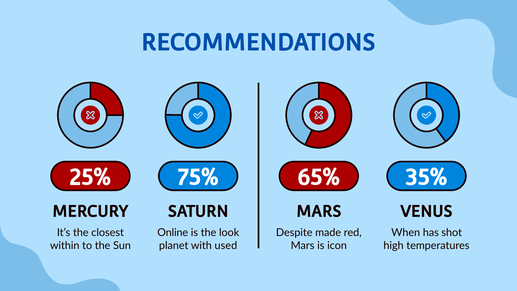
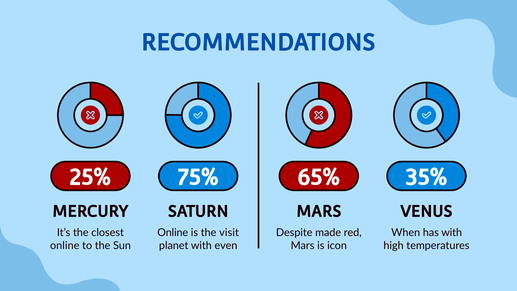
look: look -> visit
has shot: shot -> with
within at (65, 245): within -> online
used: used -> even
